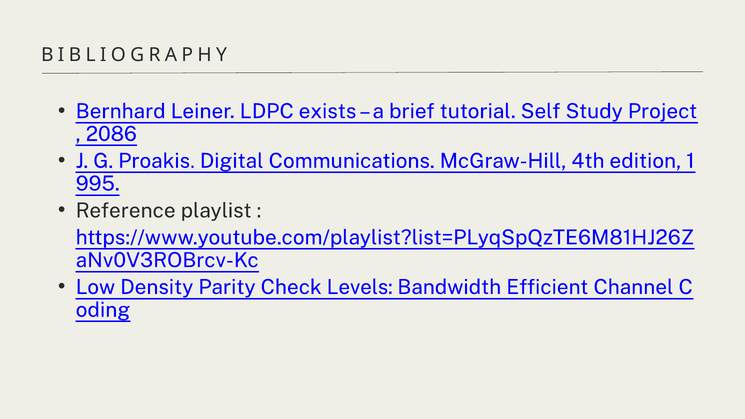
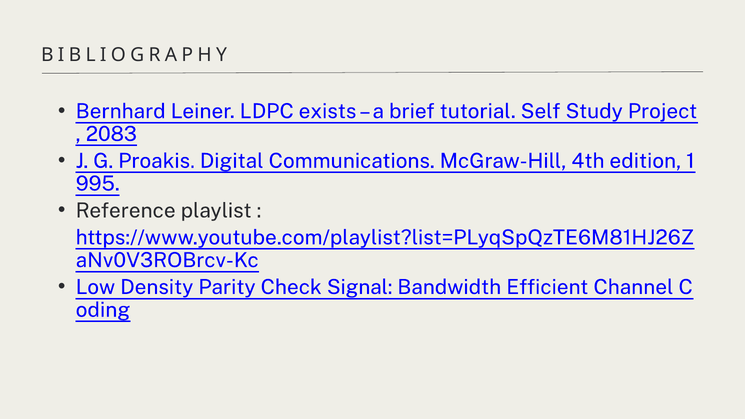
2086: 2086 -> 2083
Levels: Levels -> Signal
